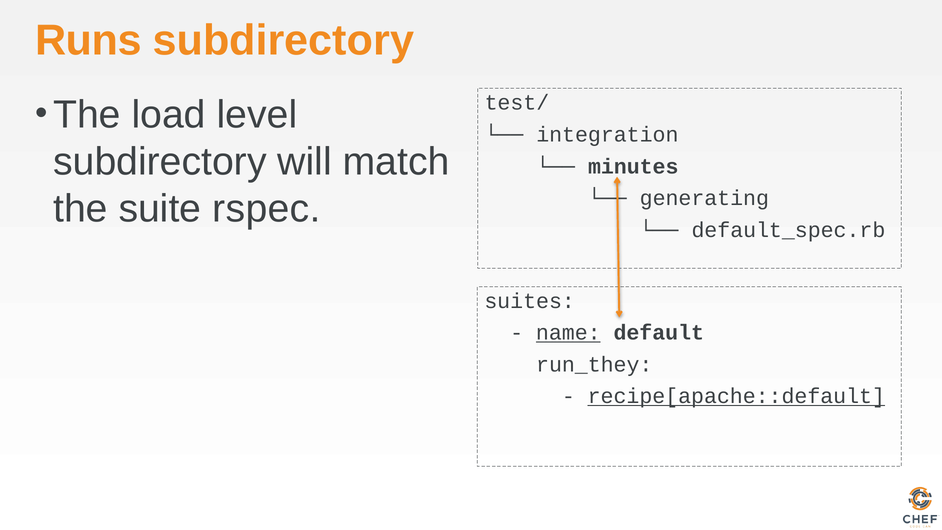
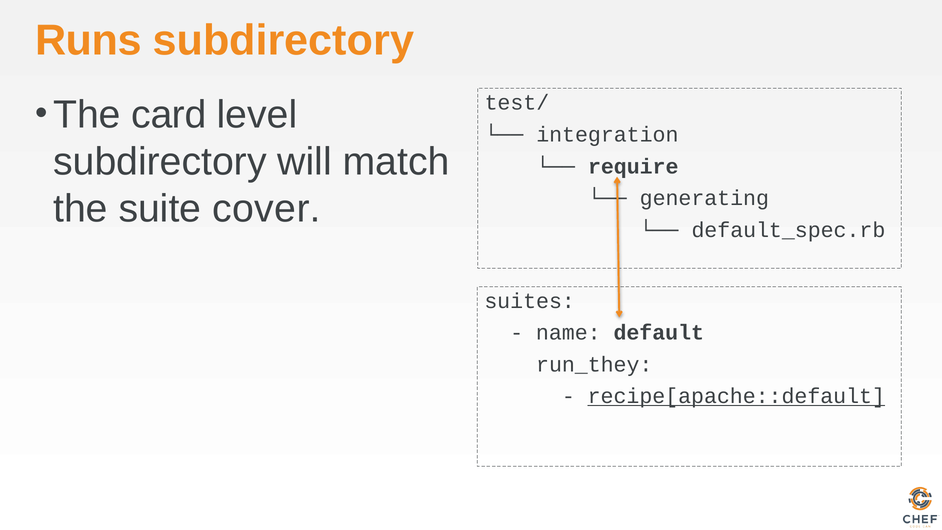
load: load -> card
minutes: minutes -> require
rspec: rspec -> cover
name underline: present -> none
